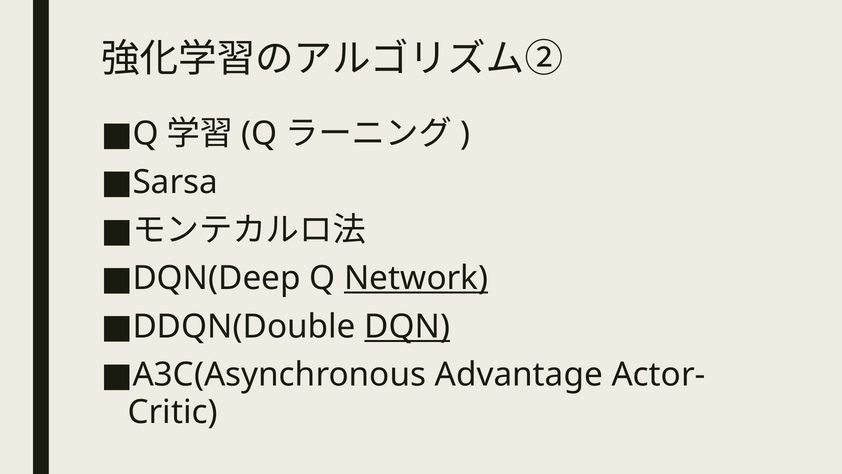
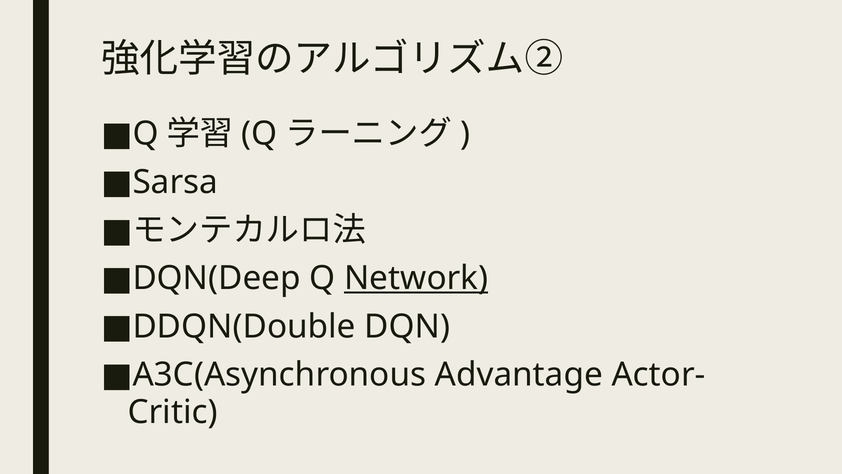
DQN underline: present -> none
